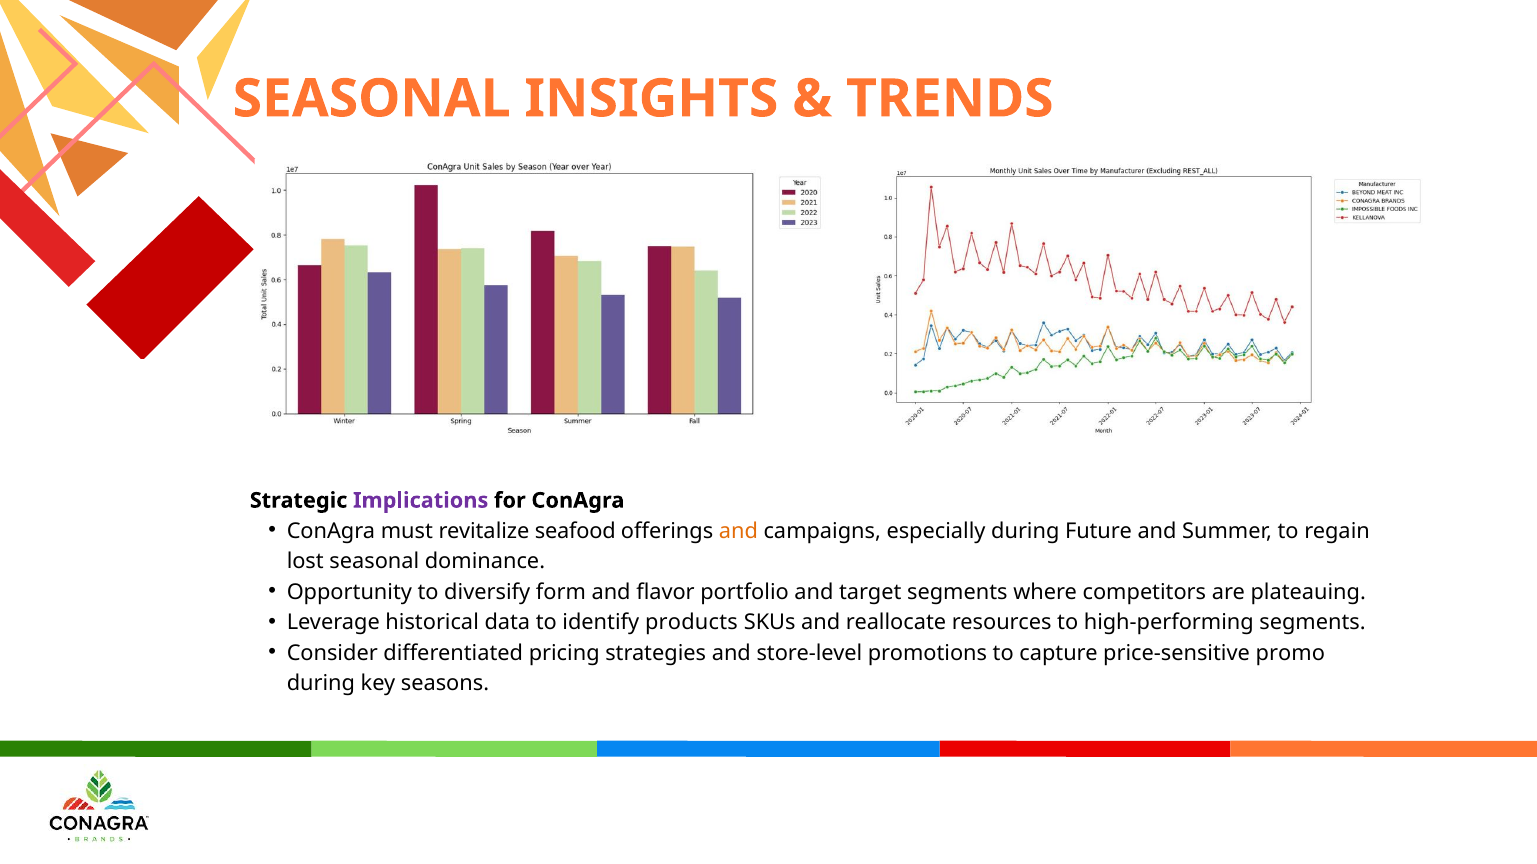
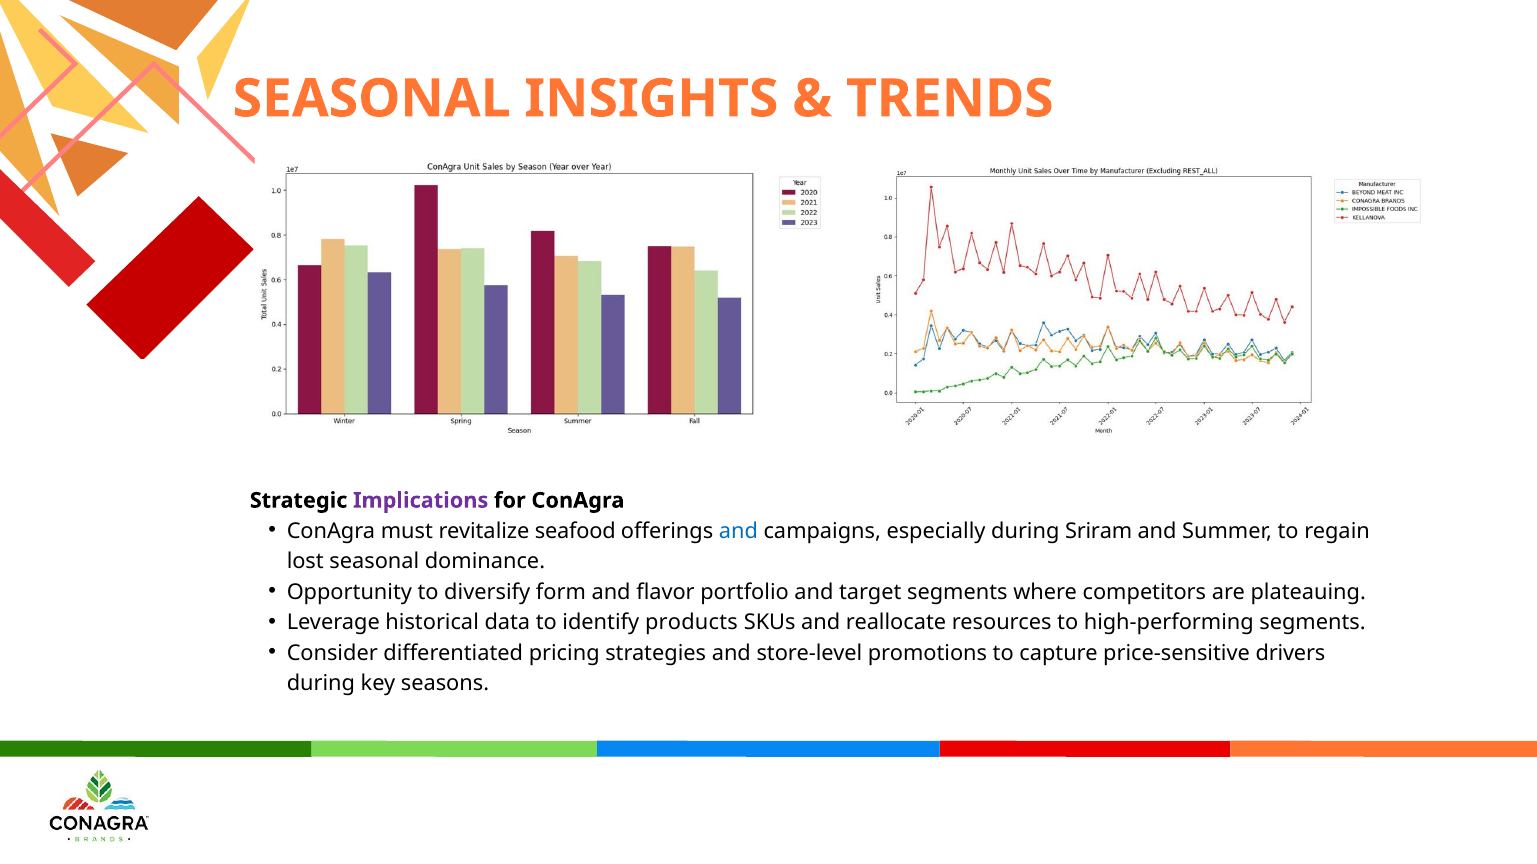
and at (738, 531) colour: orange -> blue
Future: Future -> Sriram
promo: promo -> drivers
